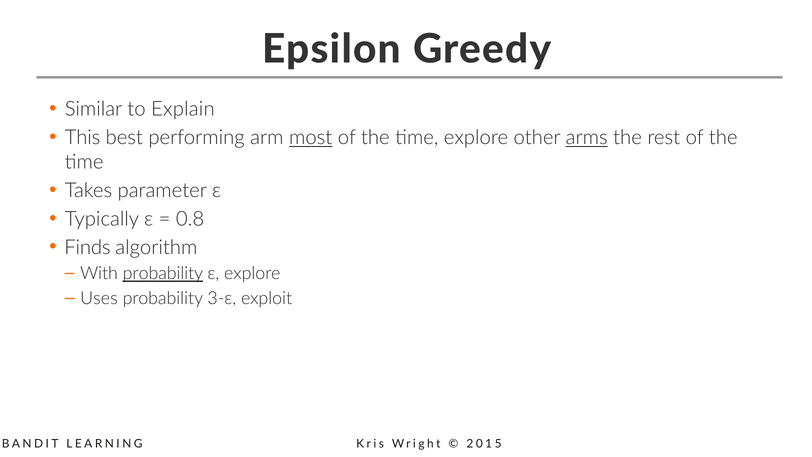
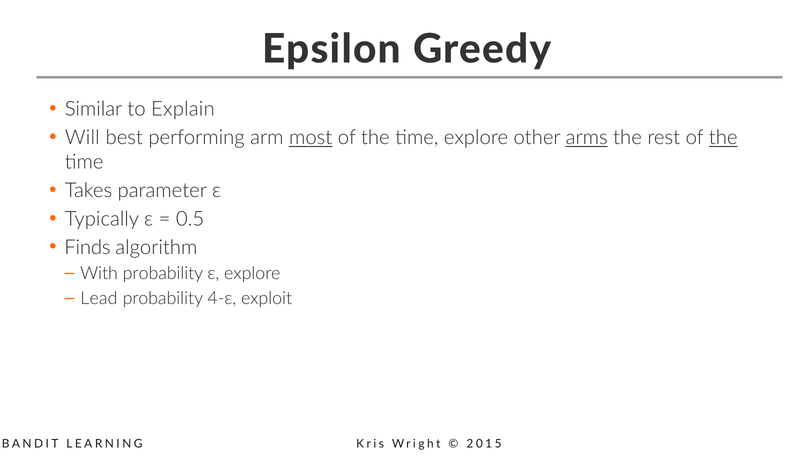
This: This -> Will
the at (723, 138) underline: none -> present
0.8: 0.8 -> 0.5
probability at (163, 273) underline: present -> none
Uses: Uses -> Lead
3-ε: 3-ε -> 4-ε
